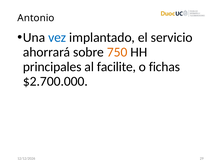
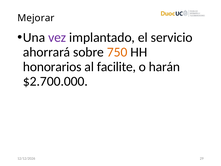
Antonio: Antonio -> Mejorar
vez colour: blue -> purple
principales: principales -> honorarios
fichas: fichas -> harán
